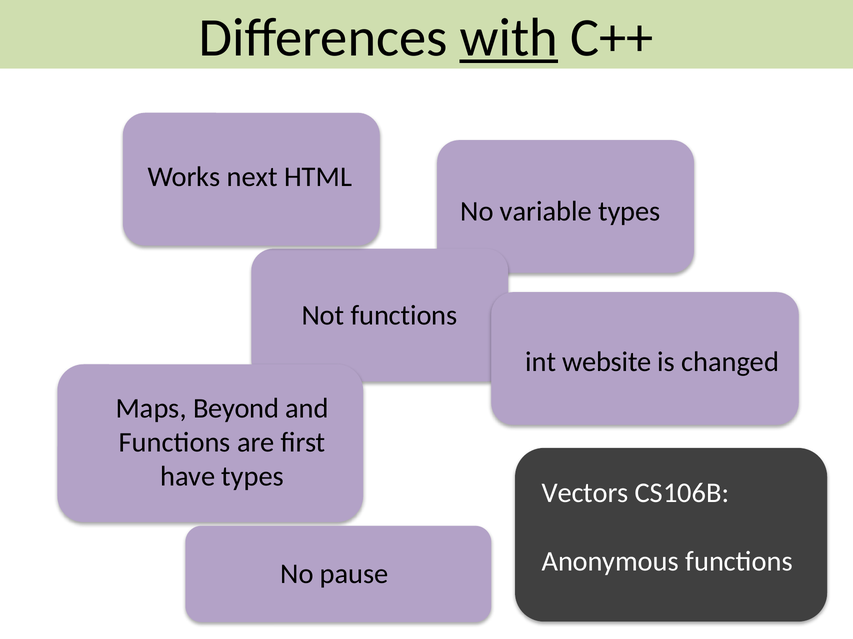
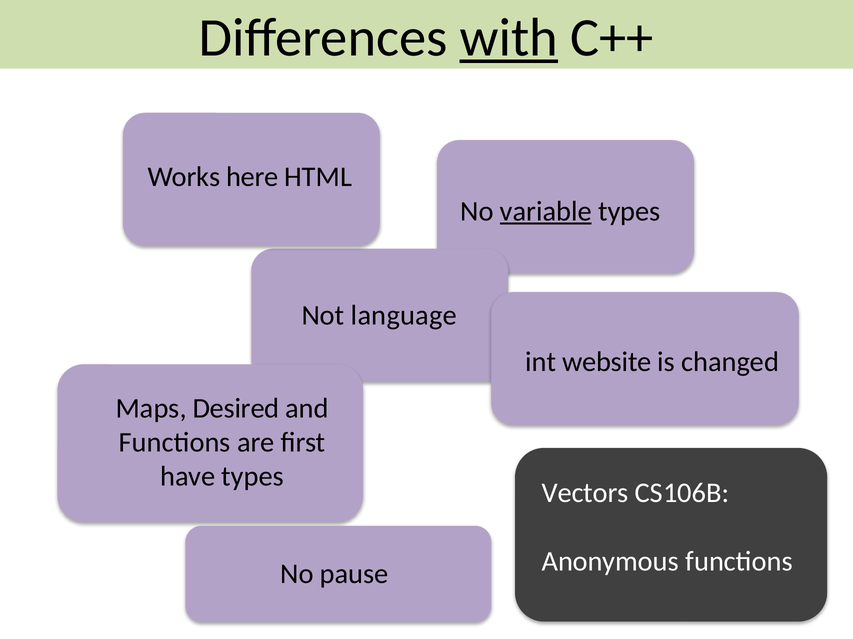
next: next -> here
variable underline: none -> present
Not functions: functions -> language
Beyond: Beyond -> Desired
